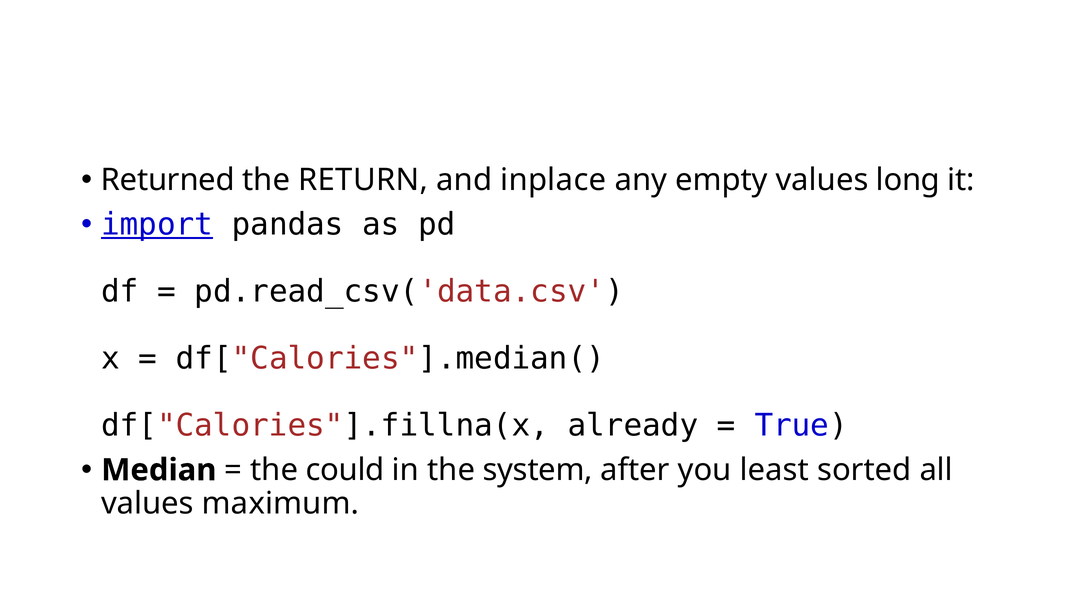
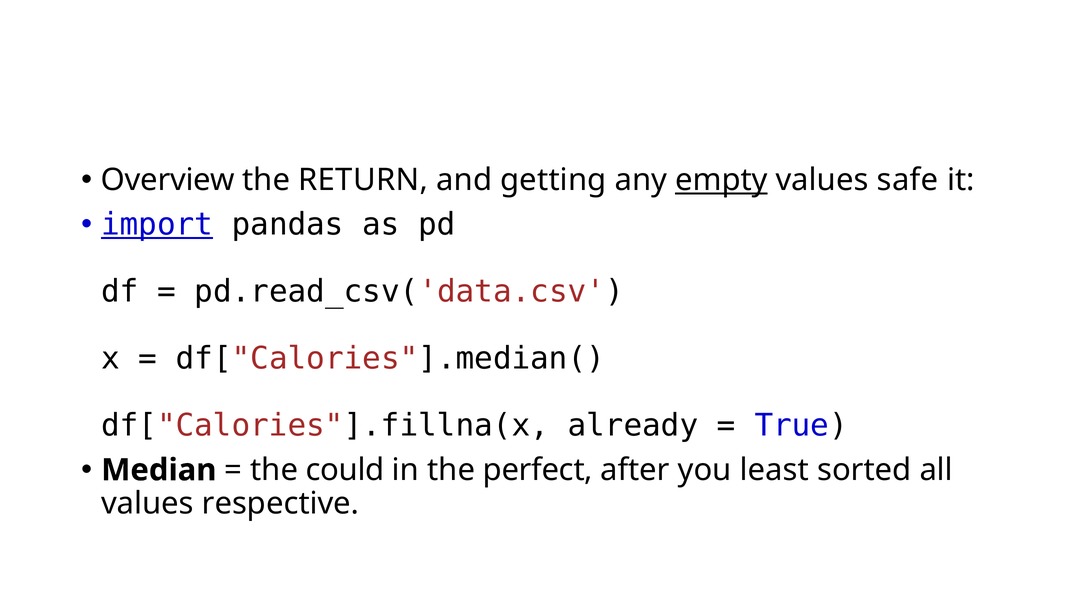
Returned: Returned -> Overview
inplace: inplace -> getting
empty underline: none -> present
long: long -> safe
system: system -> perfect
maximum: maximum -> respective
